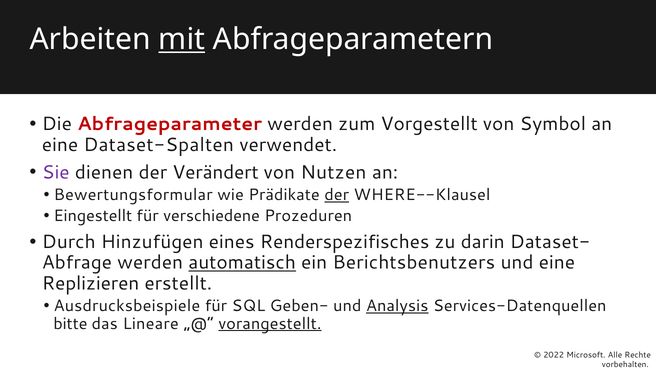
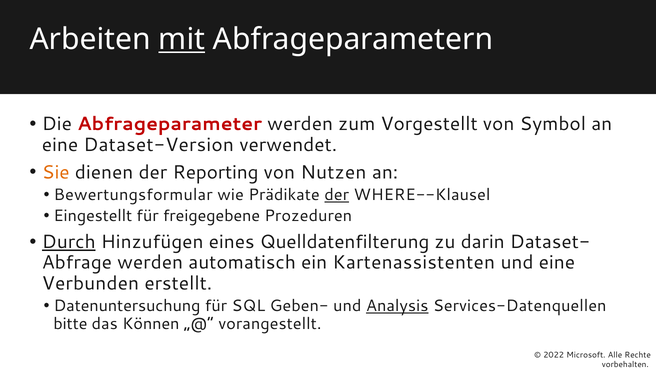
Dataset-Spalten: Dataset-Spalten -> Dataset-Version
Sie colour: purple -> orange
Verändert: Verändert -> Reporting
verschiedene: verschiedene -> freigegebene
Durch underline: none -> present
Renderspezifisches: Renderspezifisches -> Quelldatenfilterung
automatisch underline: present -> none
Berichtsbenutzers: Berichtsbenutzers -> Kartenassistenten
Replizieren: Replizieren -> Verbunden
Ausdrucksbeispiele: Ausdrucksbeispiele -> Datenuntersuchung
Lineare: Lineare -> Können
vorangestellt underline: present -> none
